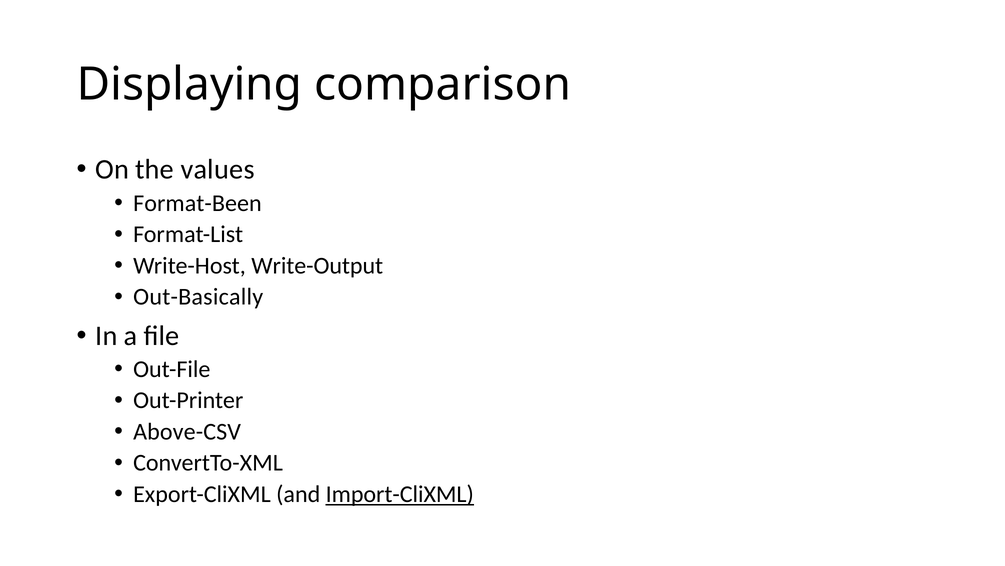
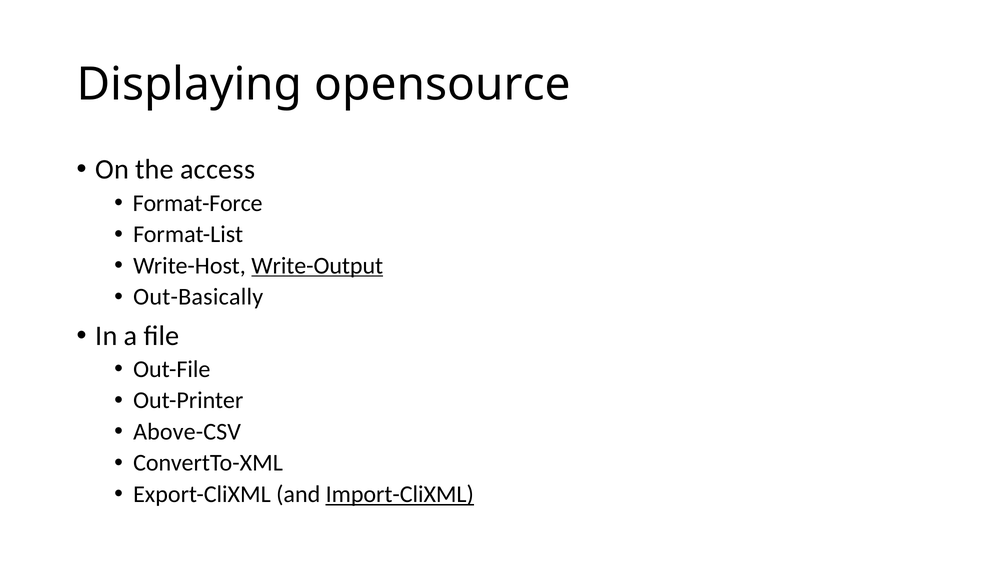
comparison: comparison -> opensource
values: values -> access
Format-Been: Format-Been -> Format-Force
Write-Output underline: none -> present
